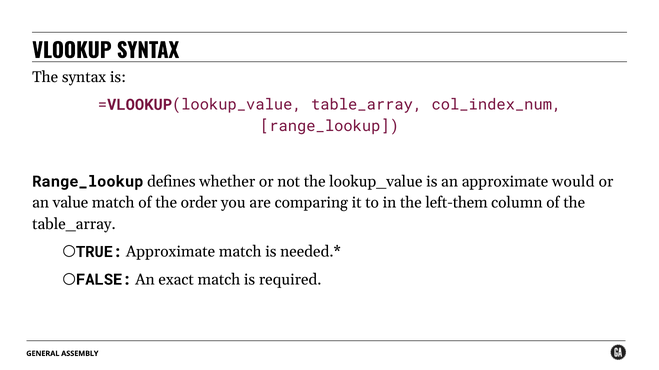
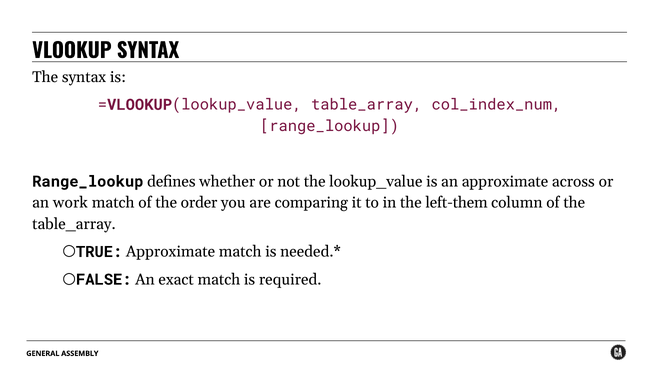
would: would -> across
value: value -> work
